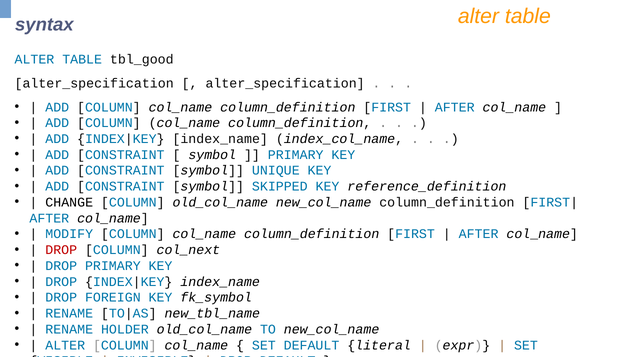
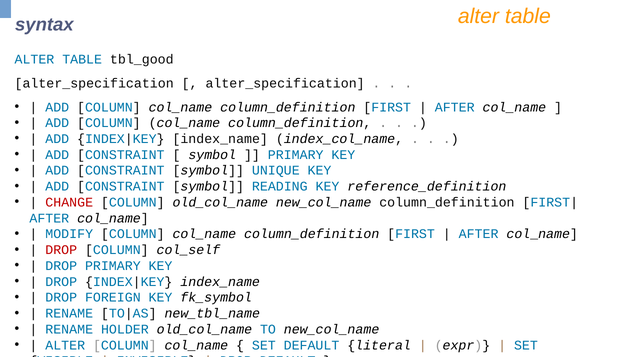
SKIPPED: SKIPPED -> READING
CHANGE colour: black -> red
col_next: col_next -> col_self
